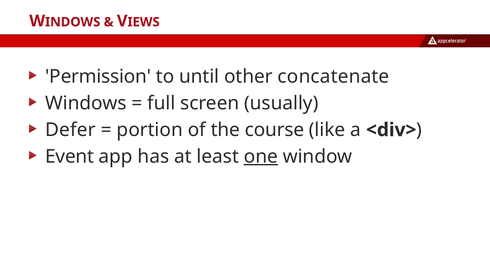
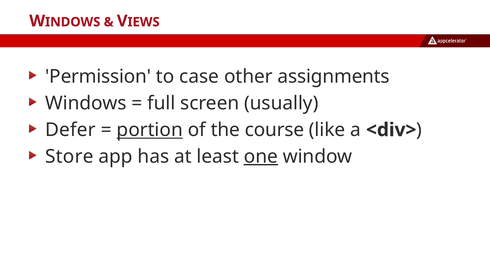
until: until -> case
concatenate: concatenate -> assignments
portion underline: none -> present
Event: Event -> Store
